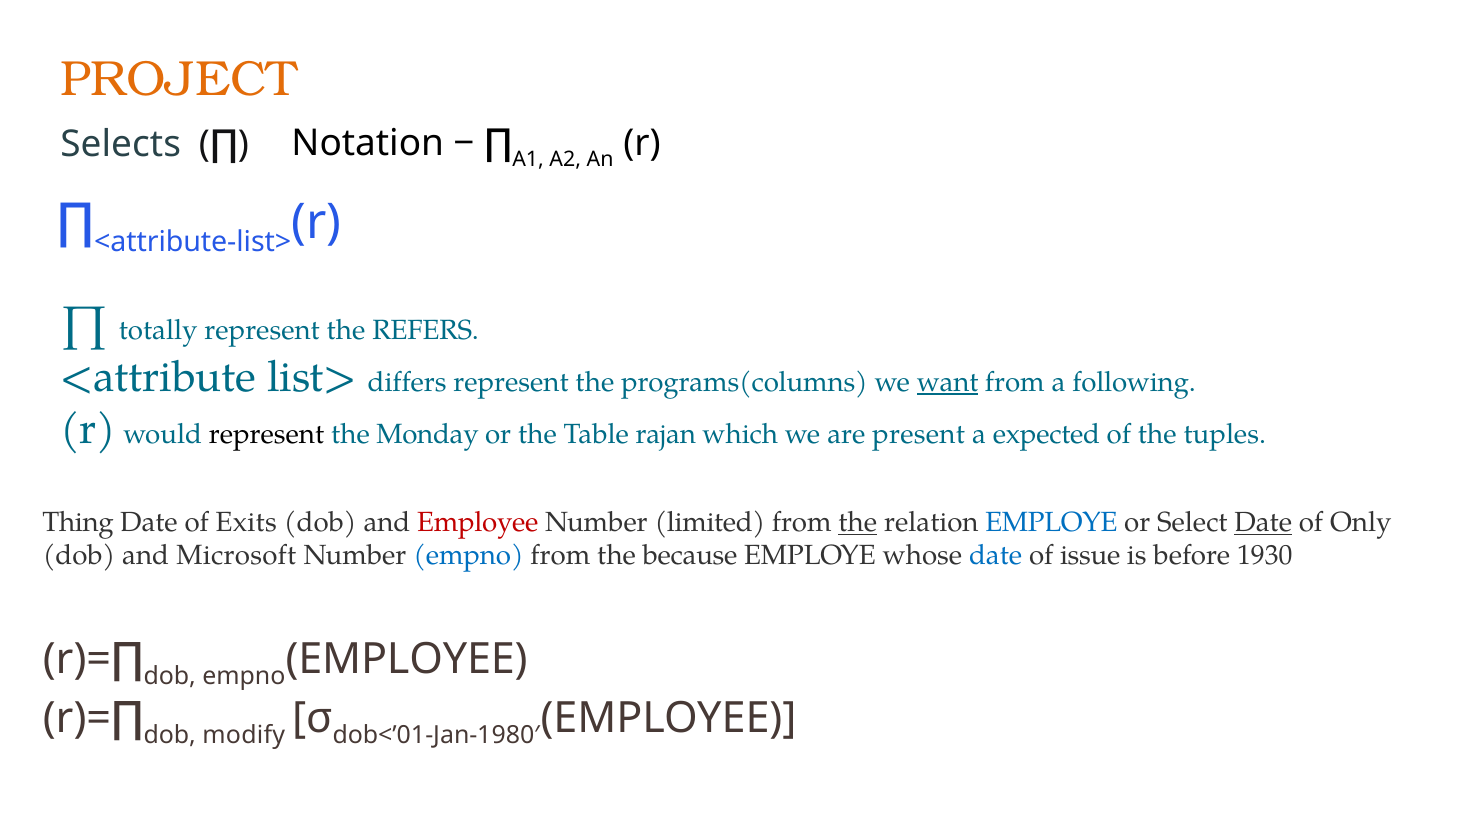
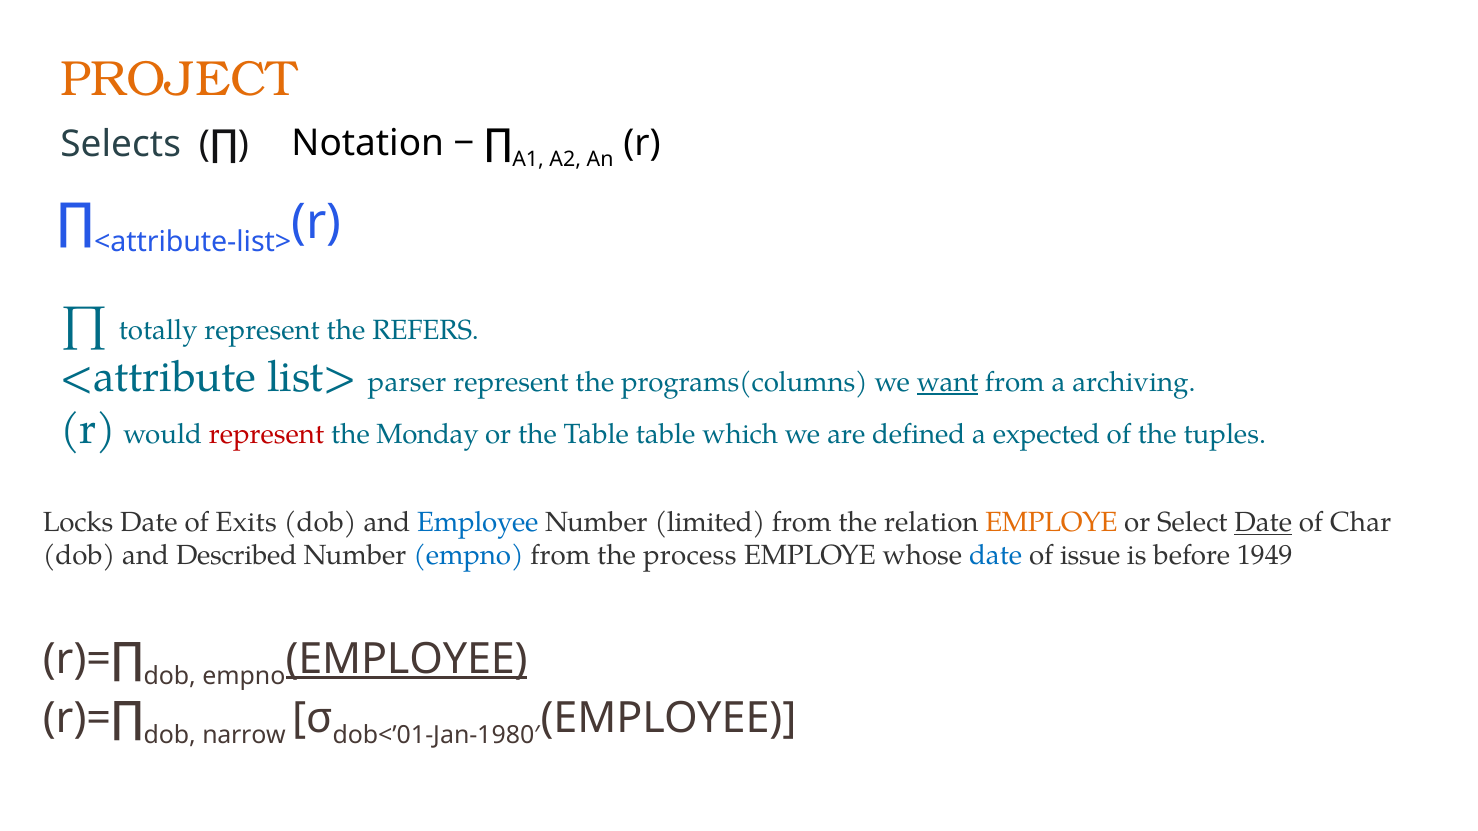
differs: differs -> parser
following: following -> archiving
represent at (266, 434) colour: black -> red
Table rajan: rajan -> table
present: present -> defined
Thing: Thing -> Locks
Employee at (478, 523) colour: red -> blue
the at (858, 523) underline: present -> none
EMPLOYE at (1051, 523) colour: blue -> orange
Only: Only -> Char
Microsoft: Microsoft -> Described
because: because -> process
1930: 1930 -> 1949
EMPLOYEE at (407, 660) underline: none -> present
modify: modify -> narrow
